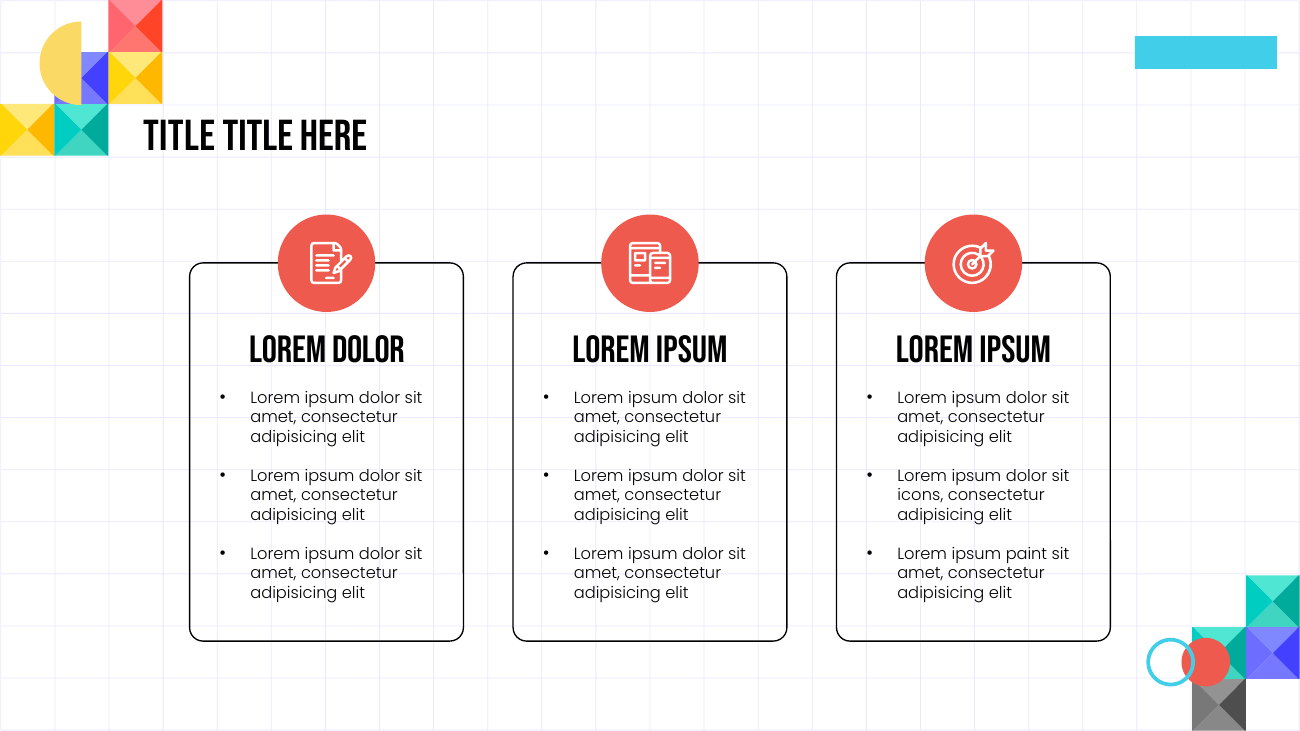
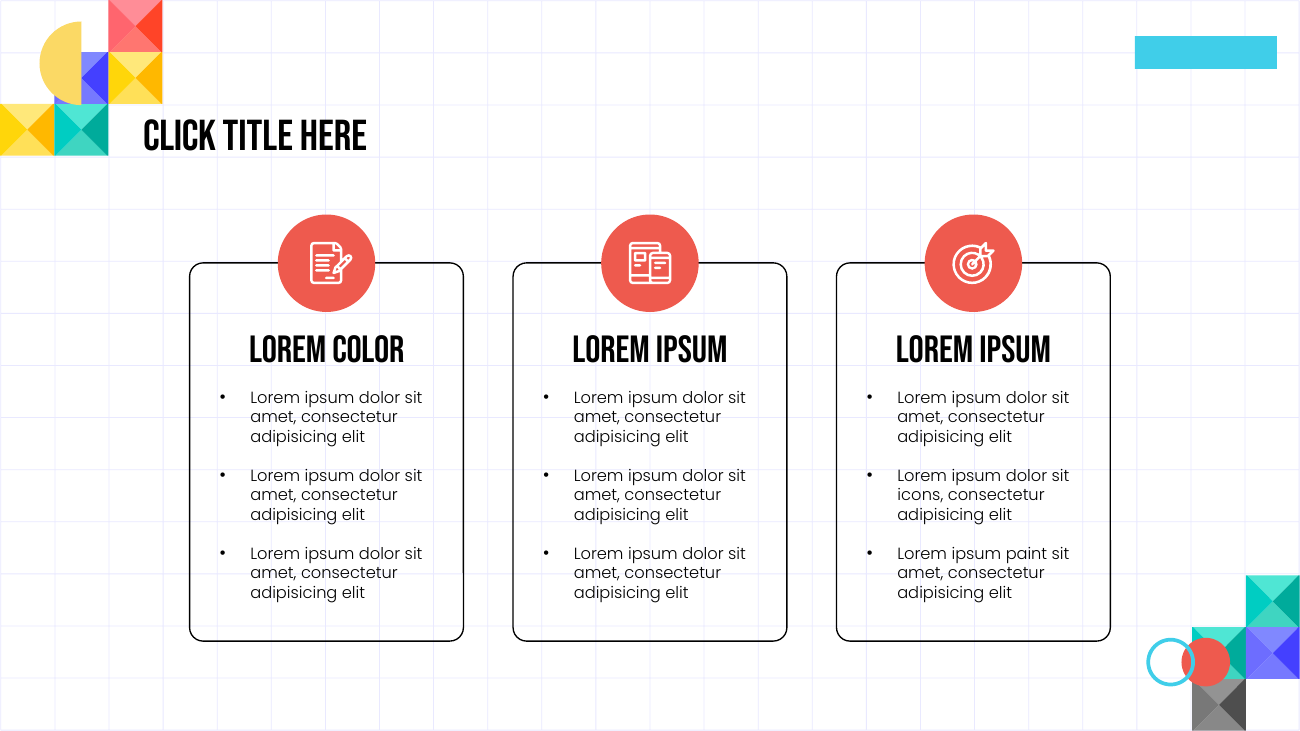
TITLE at (179, 137): TITLE -> CLICK
Lorem dolor: dolor -> color
